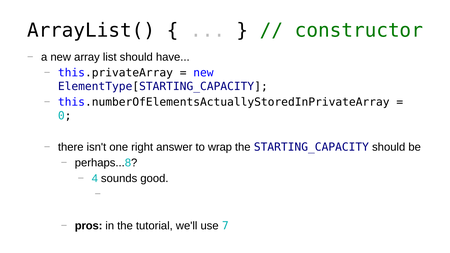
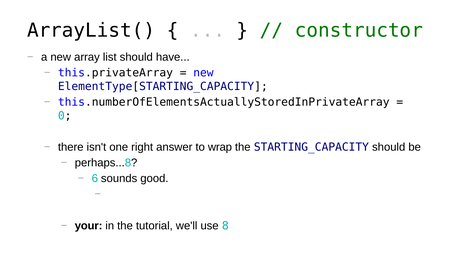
4: 4 -> 6
pros: pros -> your
7: 7 -> 8
